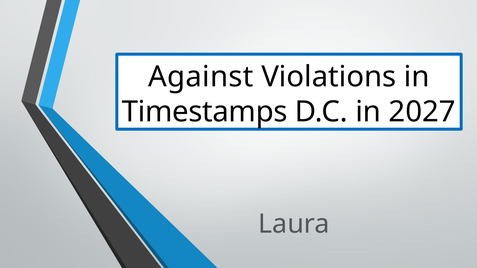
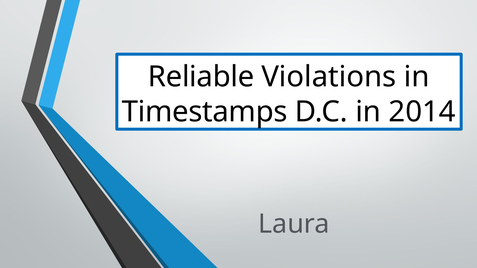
Against: Against -> Reliable
2027: 2027 -> 2014
